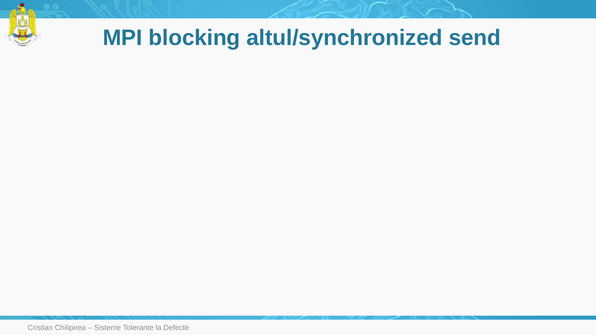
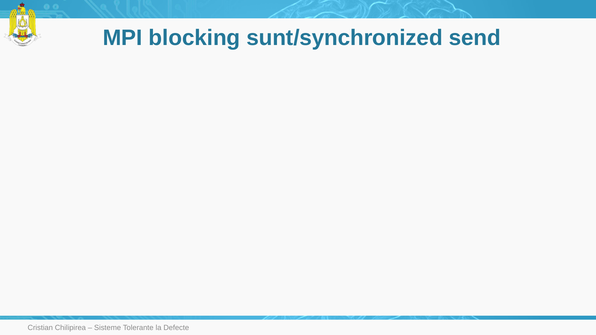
altul/synchronized: altul/synchronized -> sunt/synchronized
